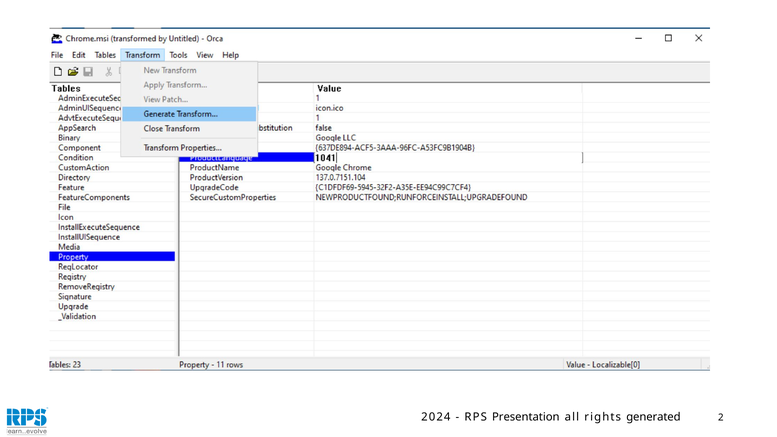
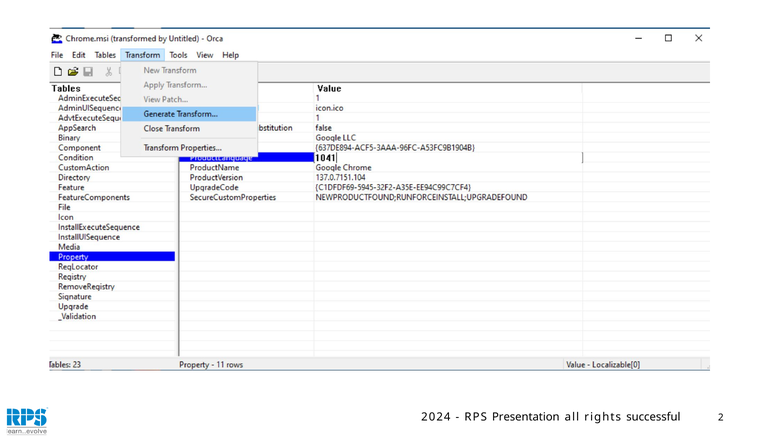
generated: generated -> successful
